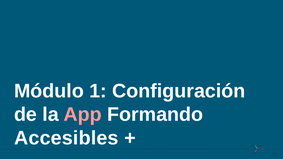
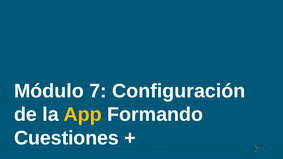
1: 1 -> 7
App colour: pink -> yellow
Accesibles: Accesibles -> Cuestiones
